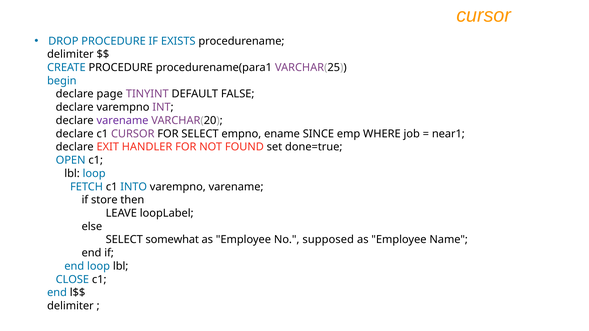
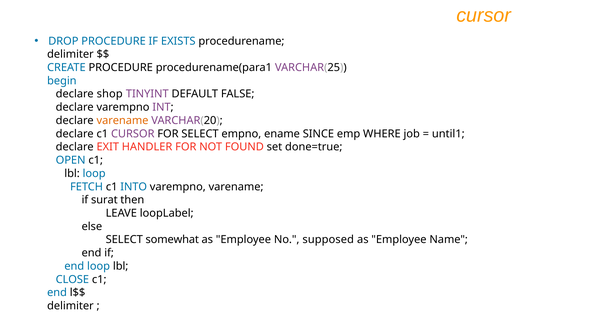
page: page -> shop
varename at (122, 121) colour: purple -> orange
near1: near1 -> until1
store: store -> surat
